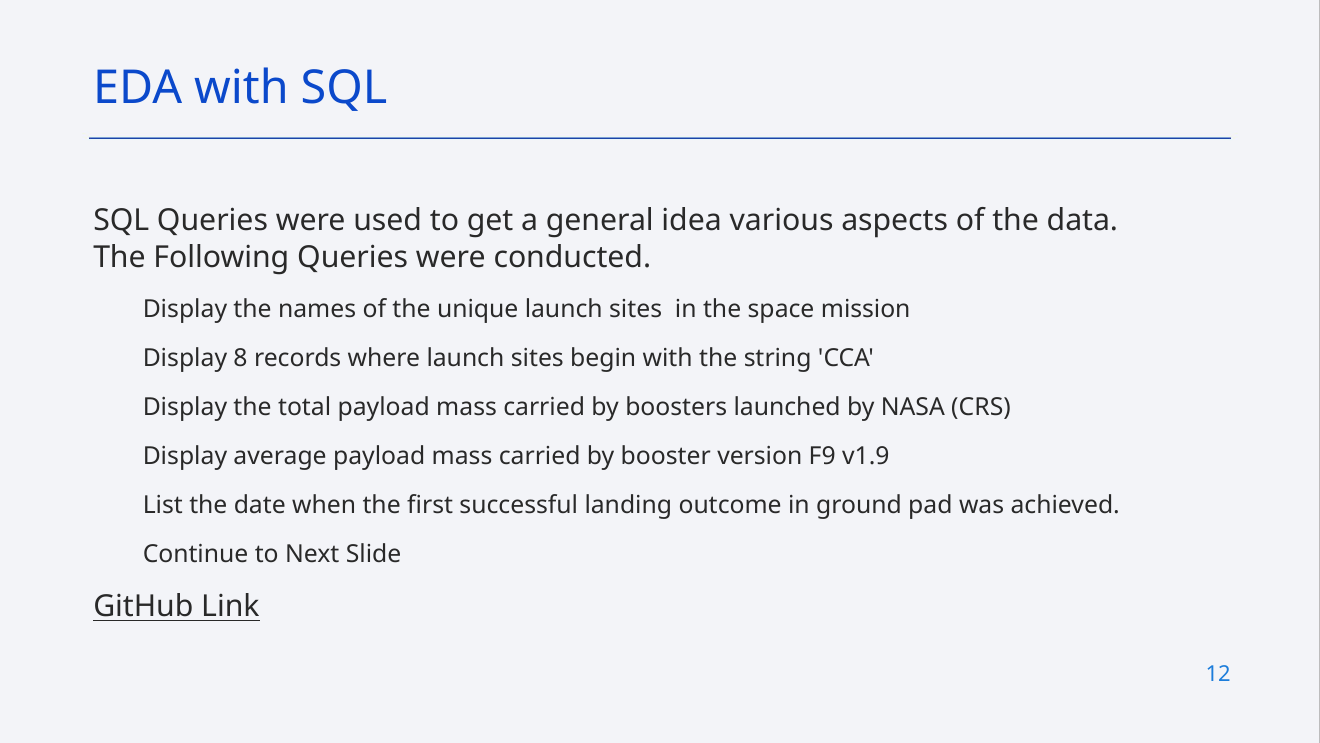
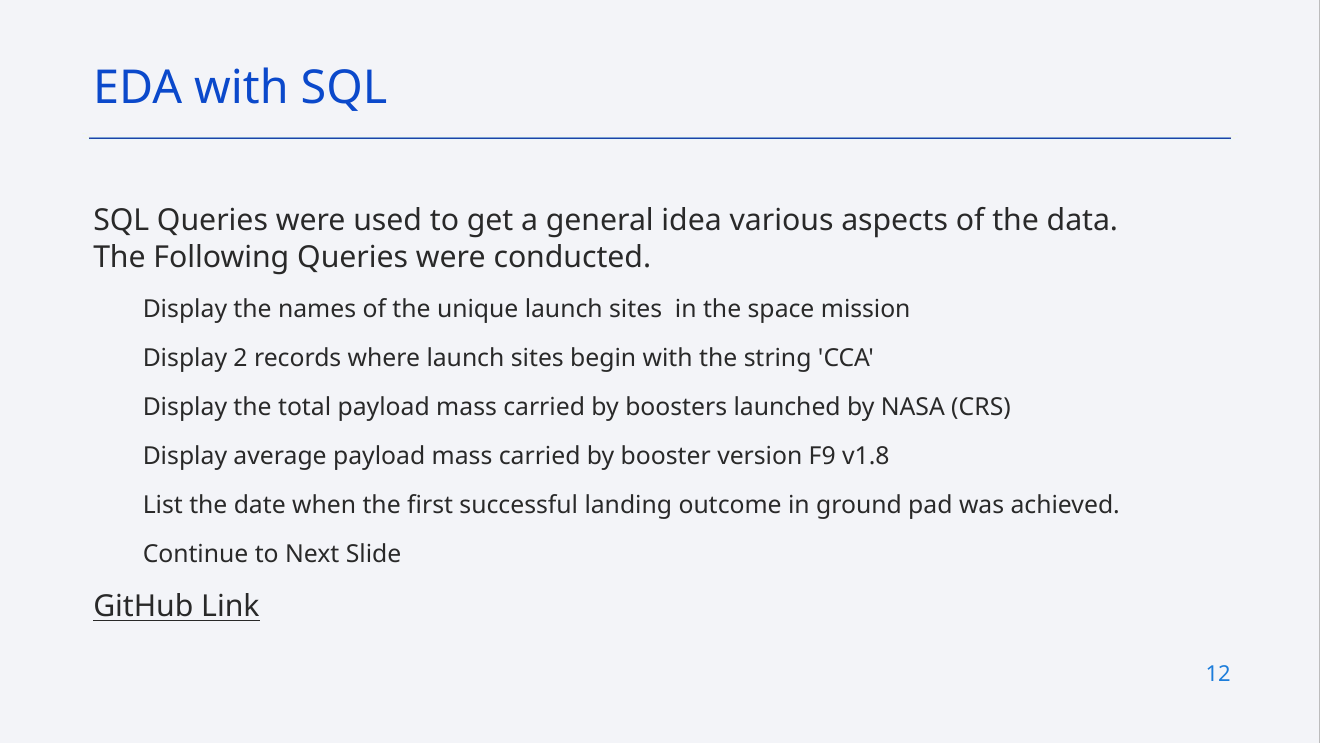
8: 8 -> 2
v1.9: v1.9 -> v1.8
